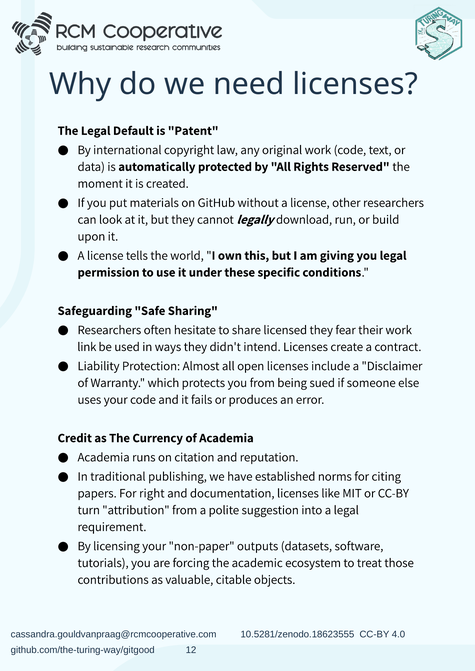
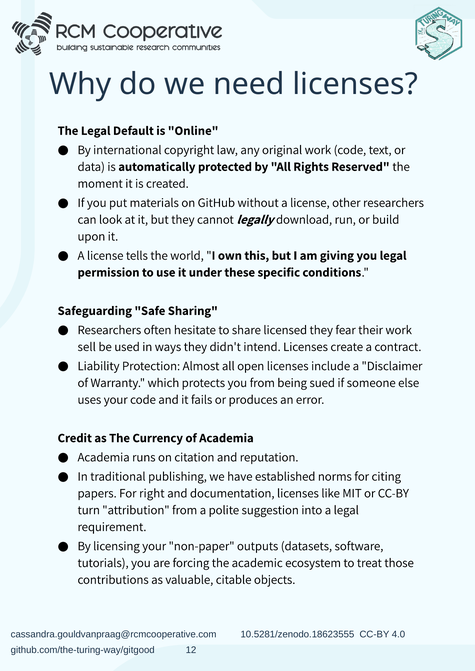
Patent: Patent -> Online
link: link -> sell
